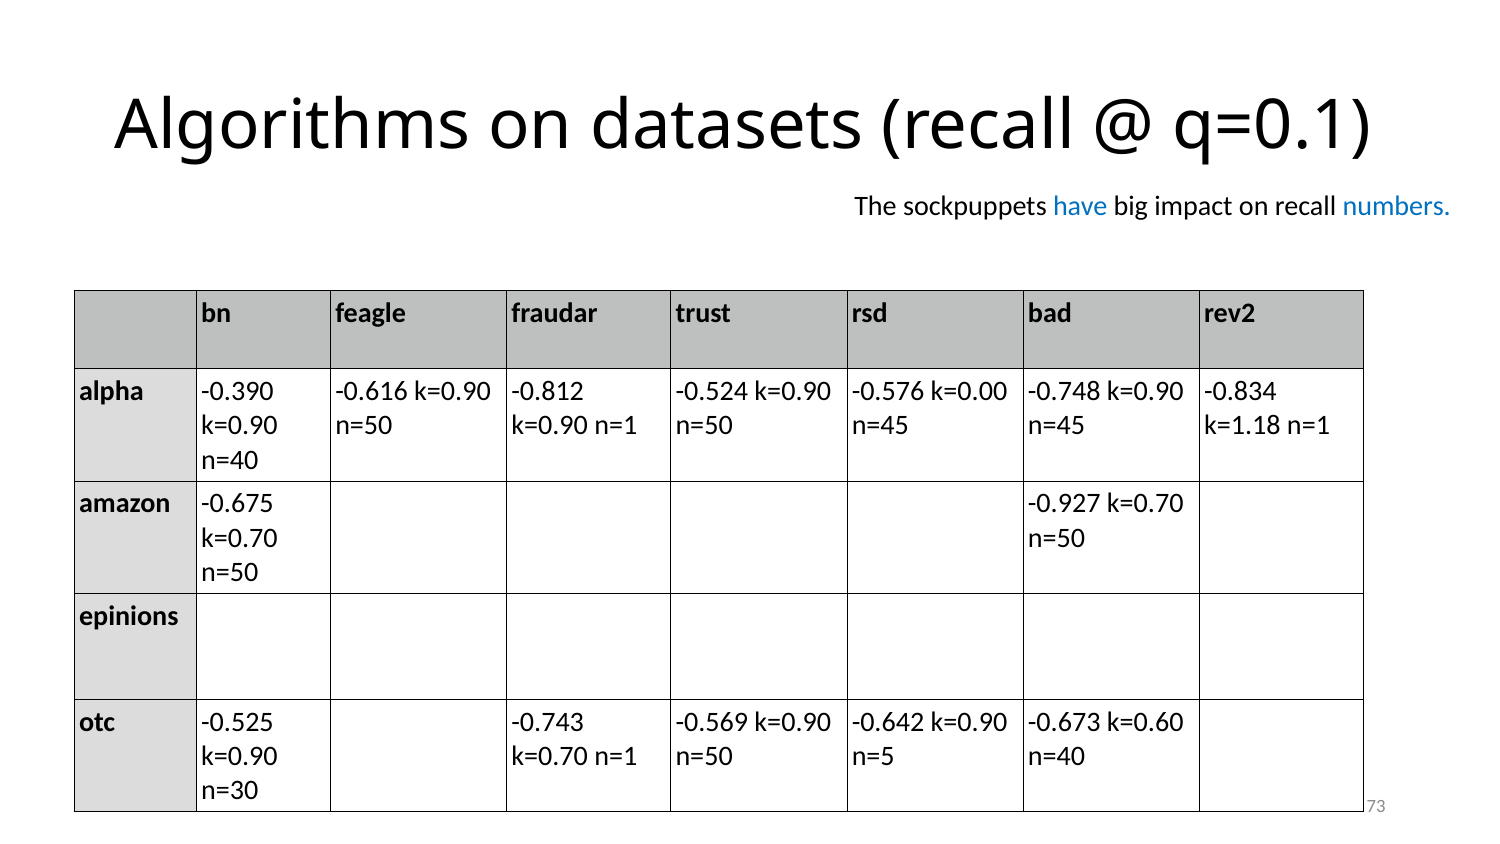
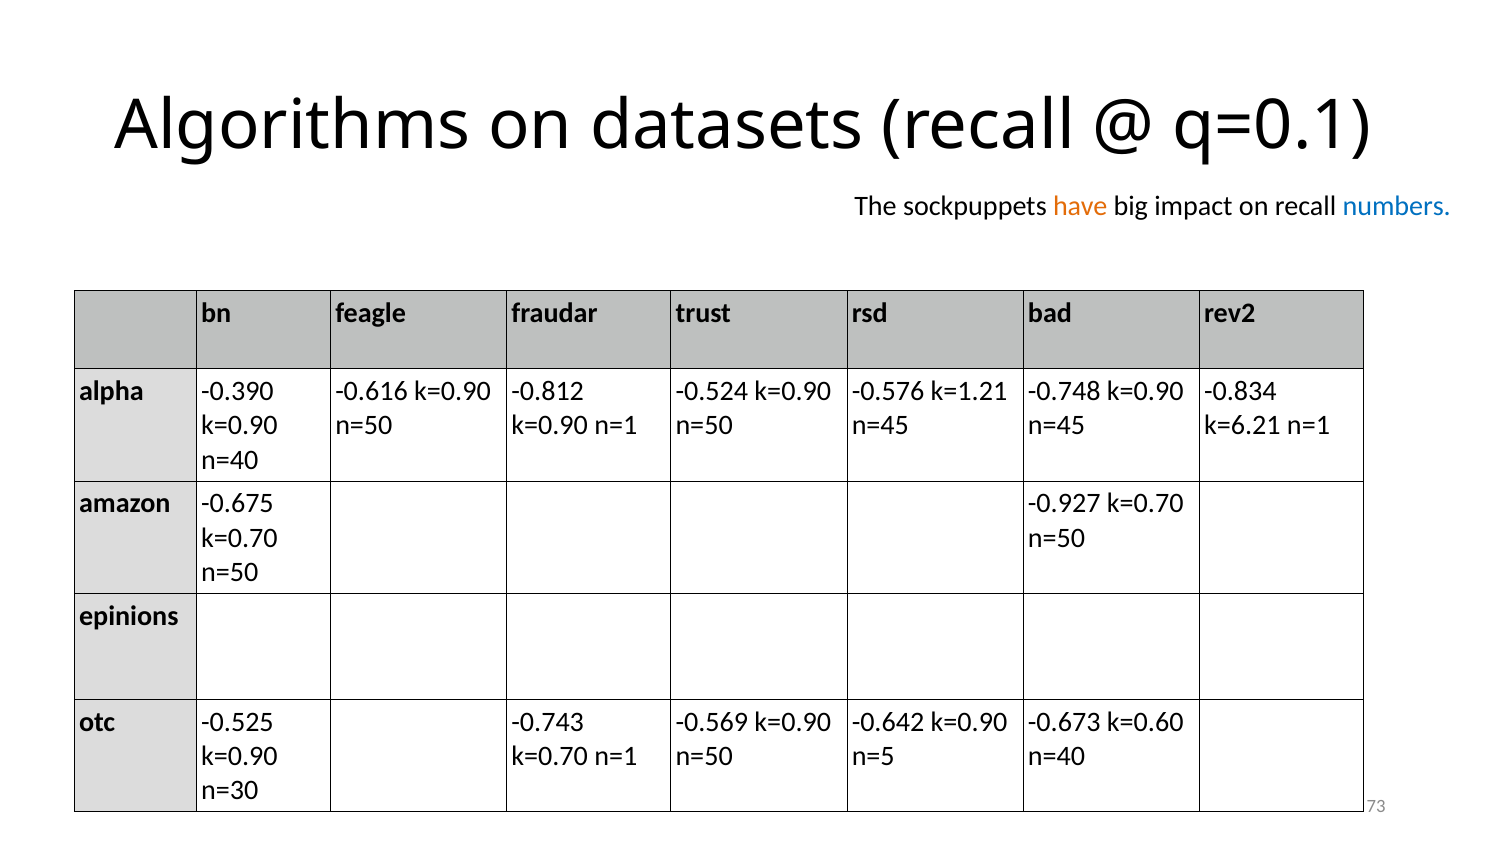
have colour: blue -> orange
k=0.00: k=0.00 -> k=1.21
k=1.18: k=1.18 -> k=6.21
